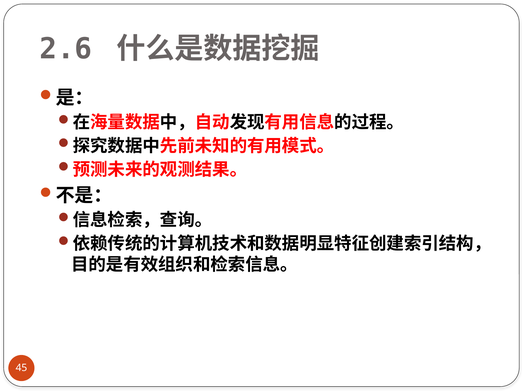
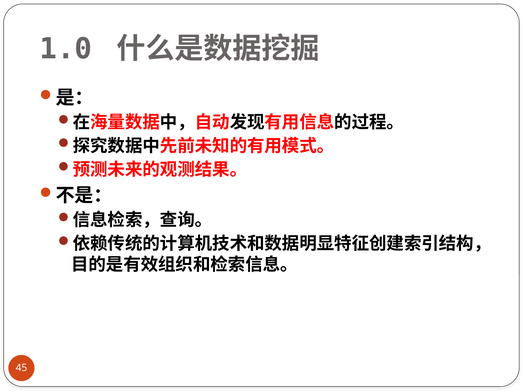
2.6: 2.6 -> 1.0
